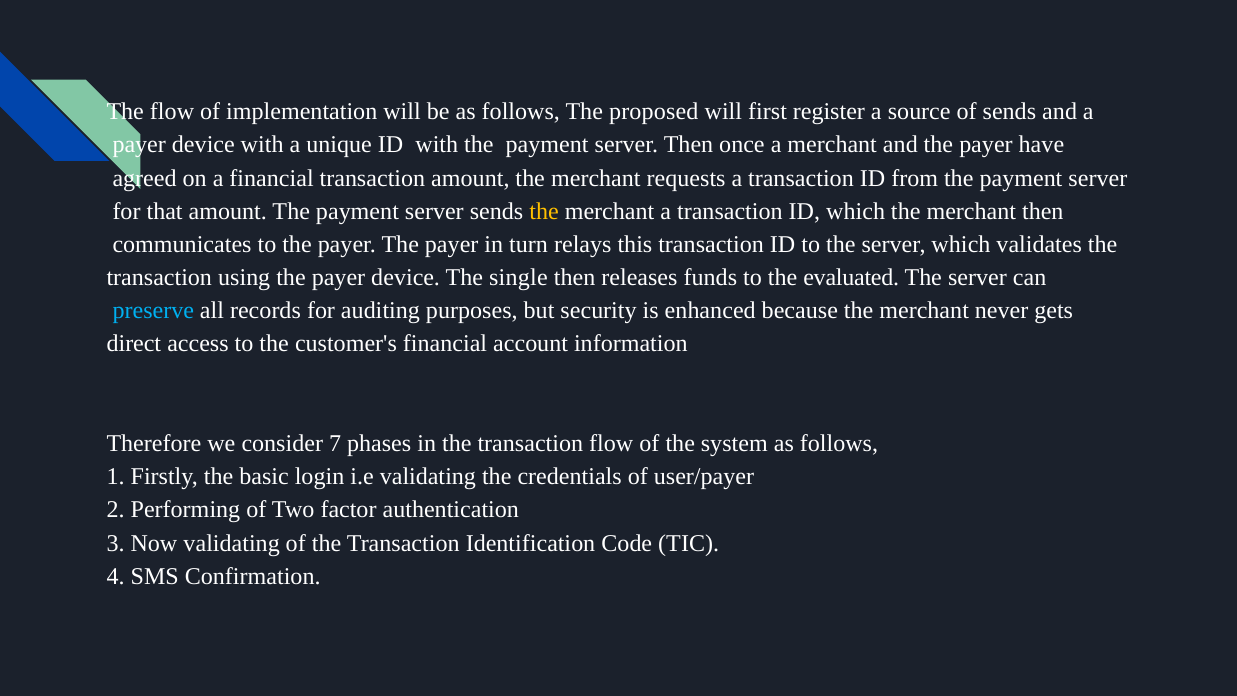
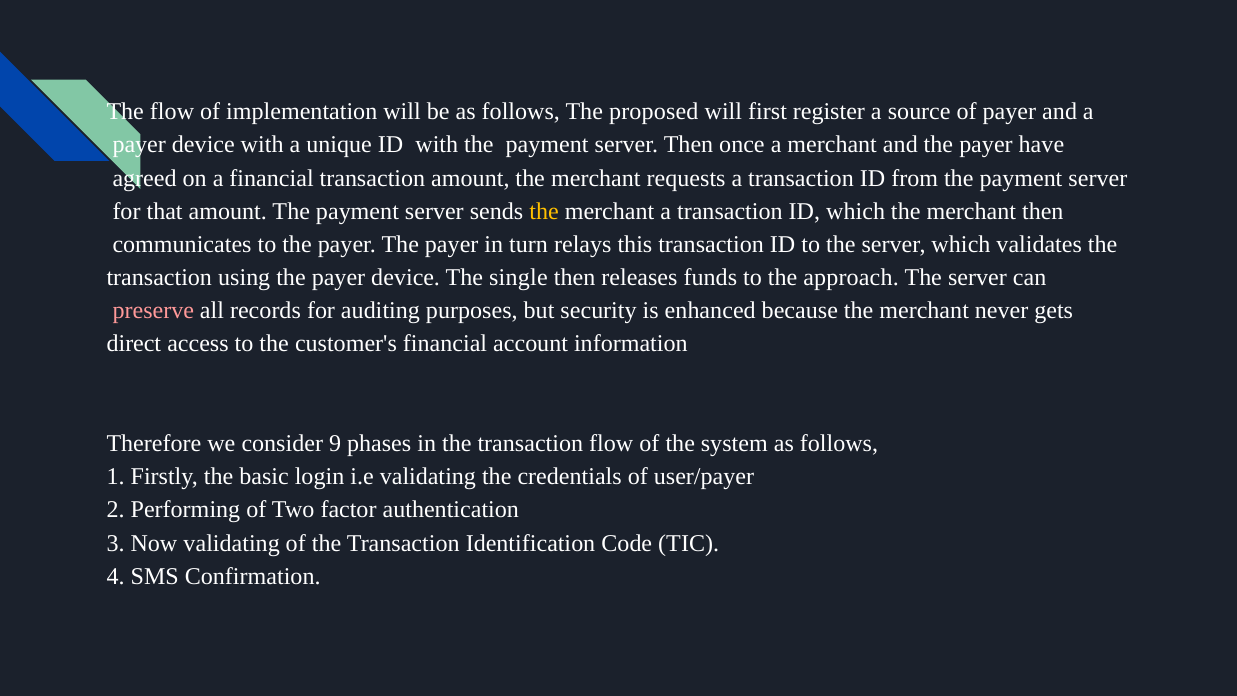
of sends: sends -> payer
evaluated: evaluated -> approach
preserve colour: light blue -> pink
7: 7 -> 9
